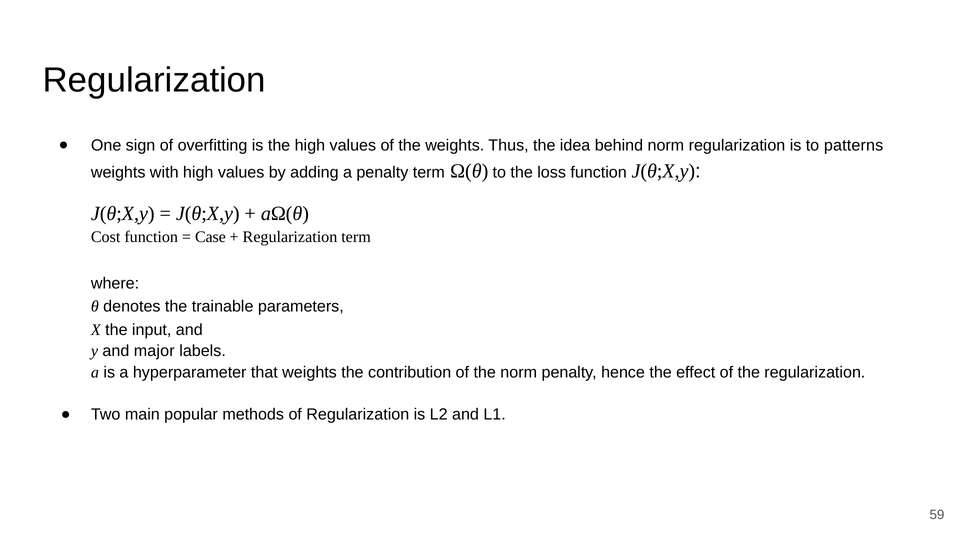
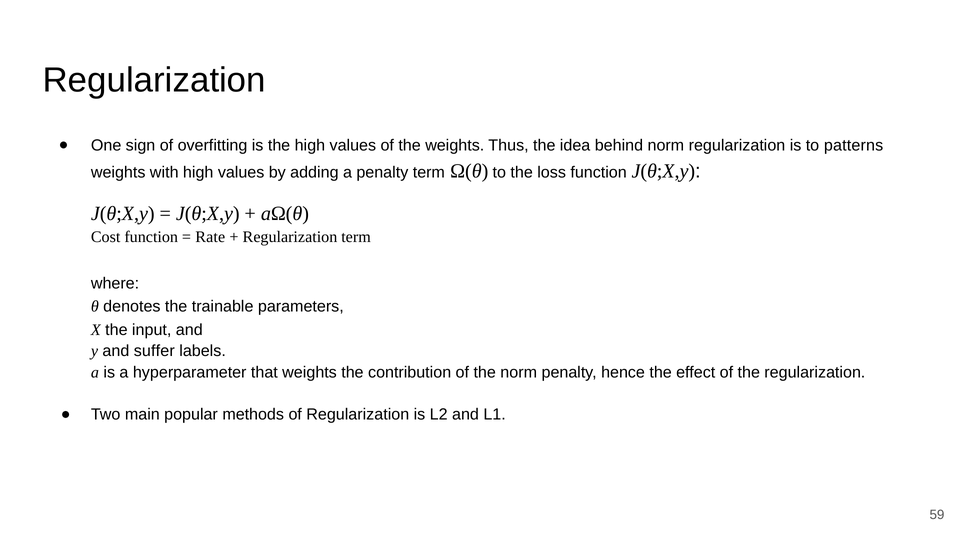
Case: Case -> Rate
major: major -> suffer
